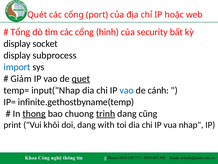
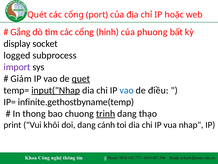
Tổng: Tổng -> Gắng
security: security -> phuong
display at (17, 55): display -> logged
import colour: blue -> purple
input("Nhap underline: none -> present
cánh: cánh -> điều
thong underline: present -> none
cũng: cũng -> thạo
with: with -> cánh
